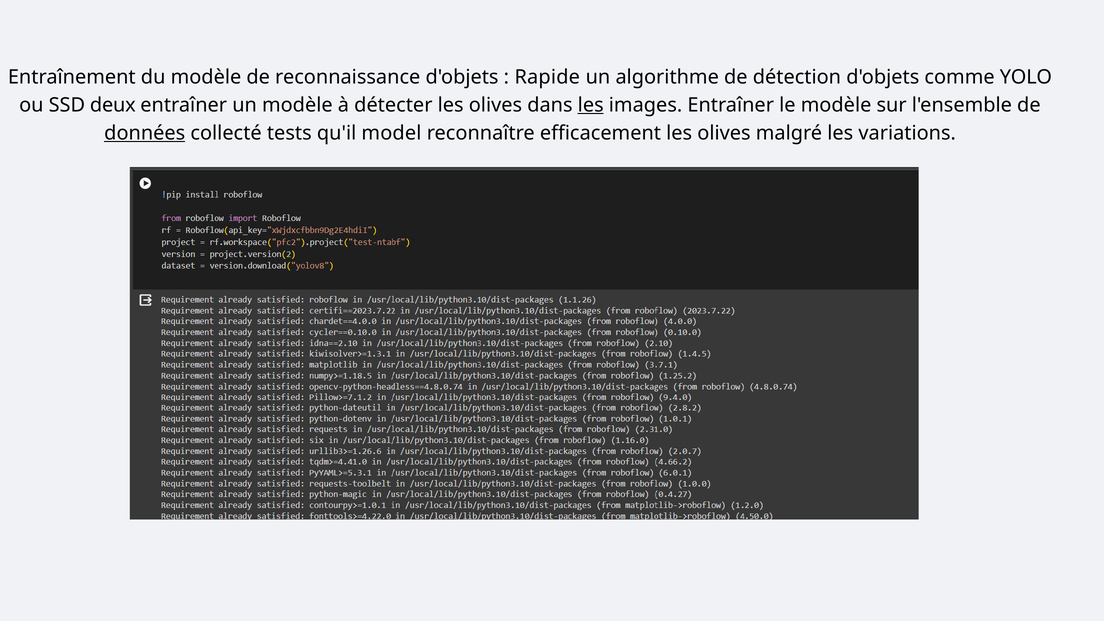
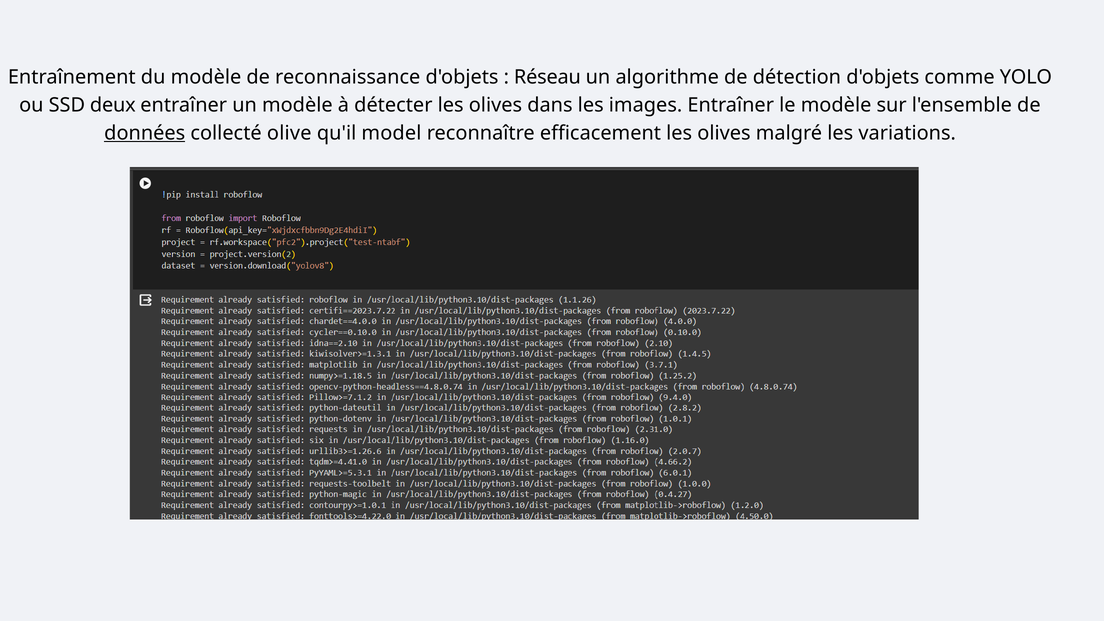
Rapide: Rapide -> Réseau
les at (591, 105) underline: present -> none
tests: tests -> olive
